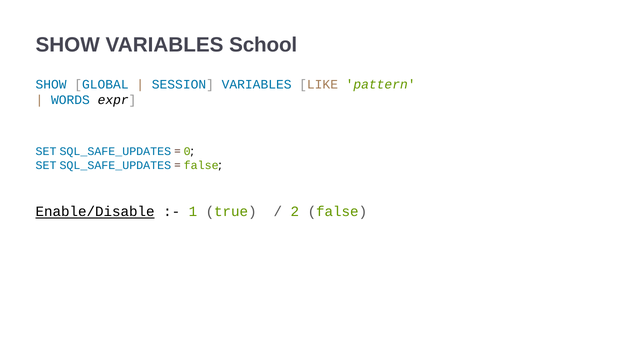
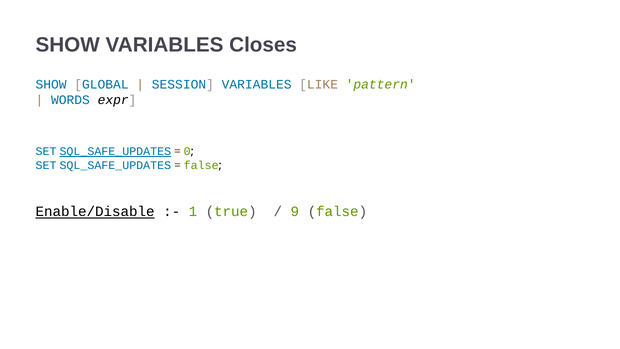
School: School -> Closes
SQL_SAFE_UPDATES at (115, 151) underline: none -> present
2: 2 -> 9
